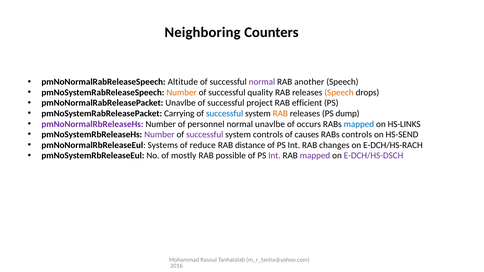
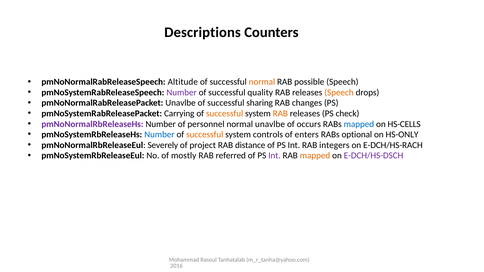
Neighboring: Neighboring -> Descriptions
normal at (262, 82) colour: purple -> orange
another: another -> possible
Number at (182, 93) colour: orange -> purple
project: project -> sharing
efficient: efficient -> changes
successful at (225, 114) colour: blue -> orange
dump: dump -> check
HS-LINKS: HS-LINKS -> HS-CELLS
Number at (159, 135) colour: purple -> blue
successful at (205, 135) colour: purple -> orange
causes: causes -> enters
RABs controls: controls -> optional
HS-SEND: HS-SEND -> HS-ONLY
Systems: Systems -> Severely
reduce: reduce -> project
changes: changes -> integers
possible: possible -> referred
mapped at (315, 156) colour: purple -> orange
